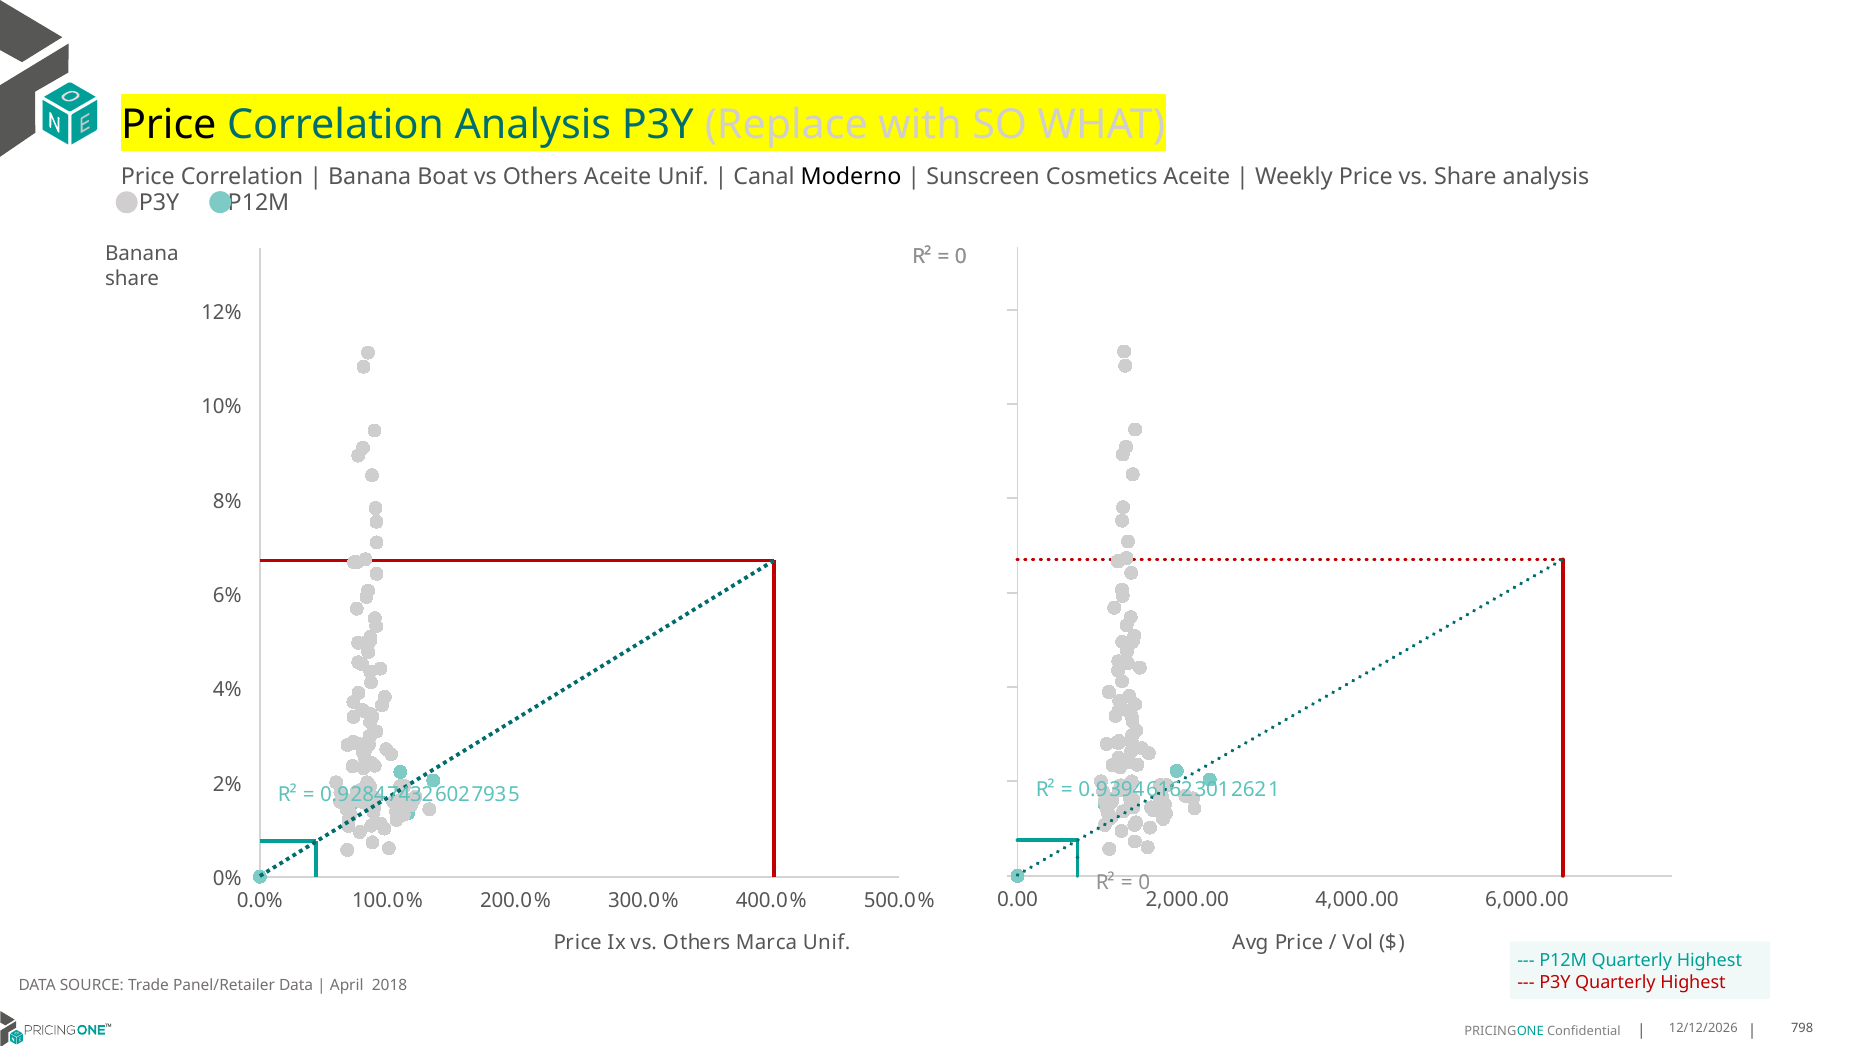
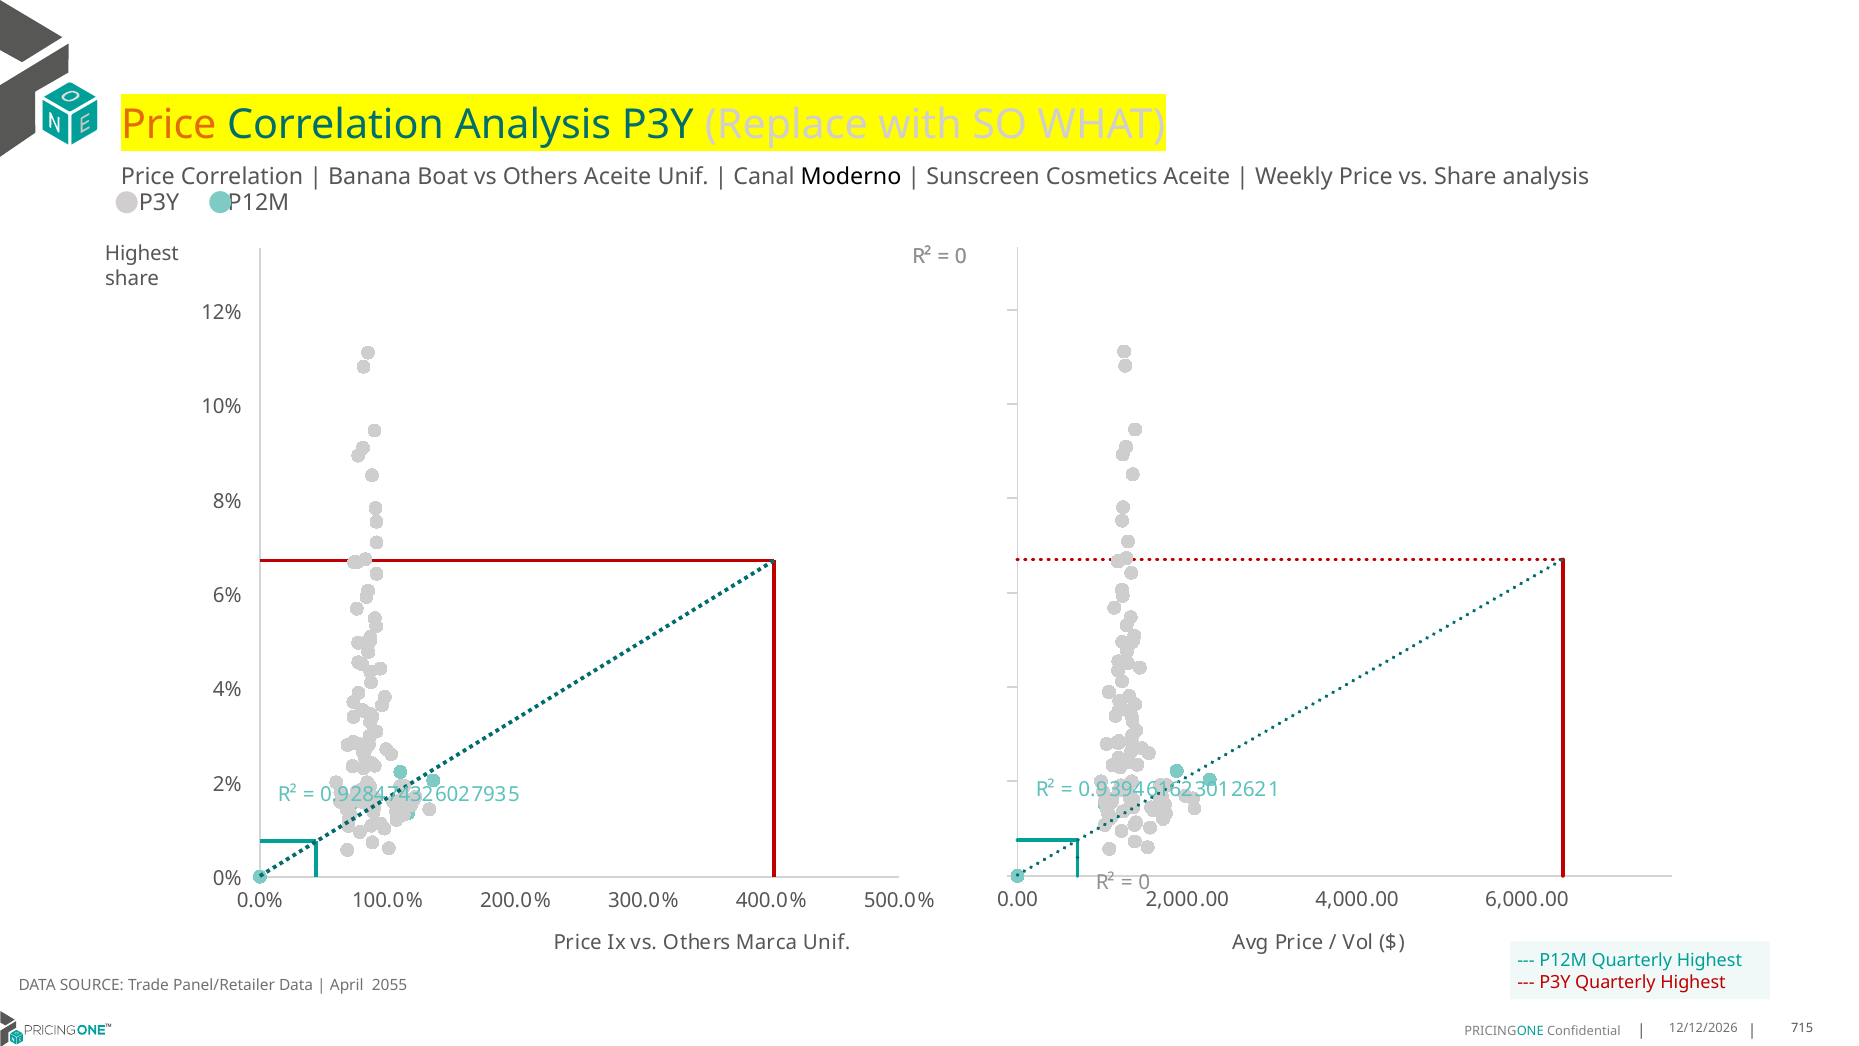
Price at (169, 125) colour: black -> orange
Banana at (142, 254): Banana -> Highest
2018: 2018 -> 2055
798: 798 -> 715
